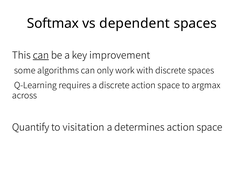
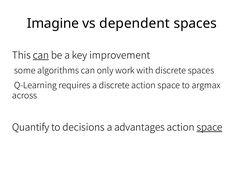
Softmax: Softmax -> Imagine
visitation: visitation -> decisions
determines: determines -> advantages
space at (209, 127) underline: none -> present
